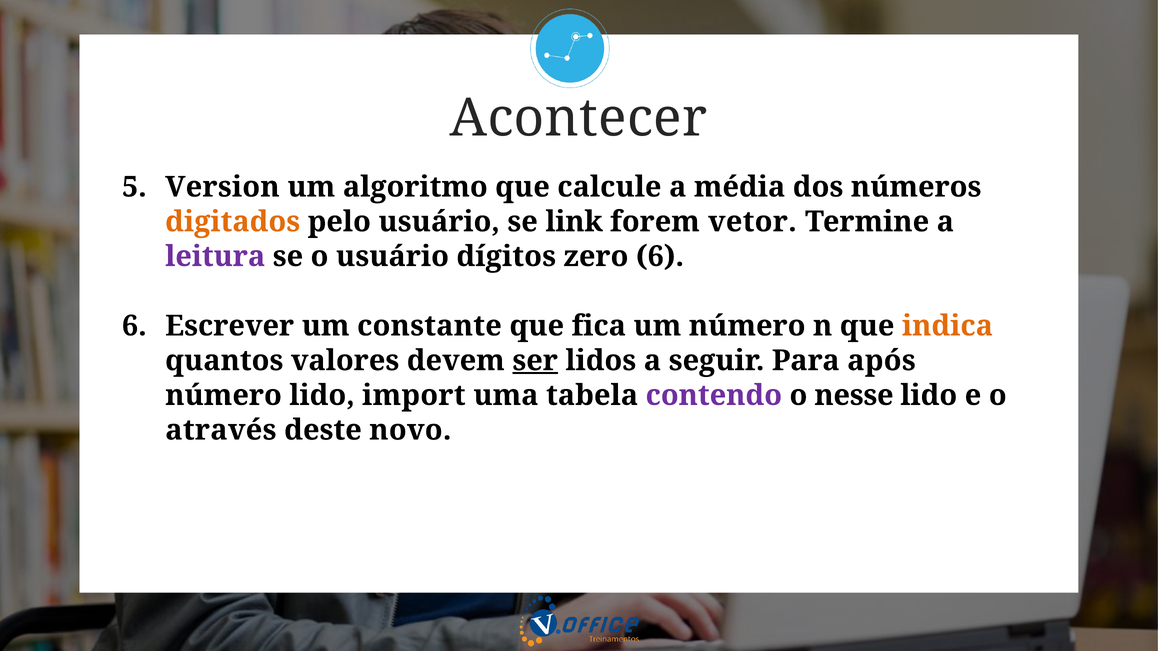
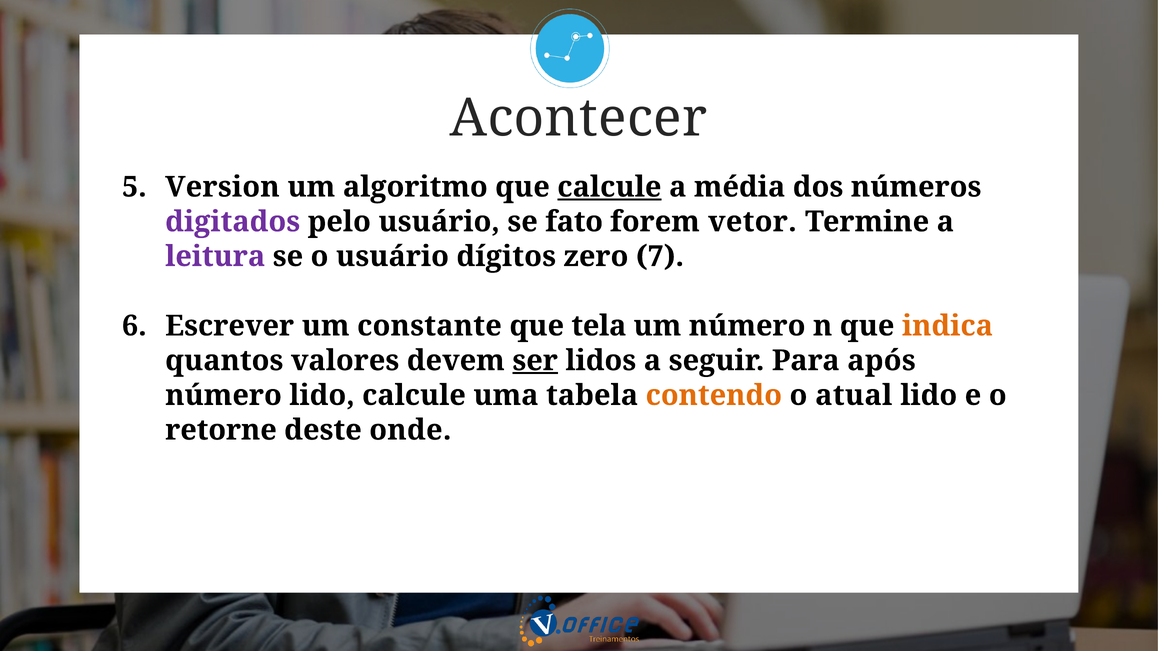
calcule at (609, 187) underline: none -> present
digitados colour: orange -> purple
link: link -> fato
zero 6: 6 -> 7
fica: fica -> tela
lido import: import -> calcule
contendo colour: purple -> orange
nesse: nesse -> atual
através: através -> retorne
novo: novo -> onde
